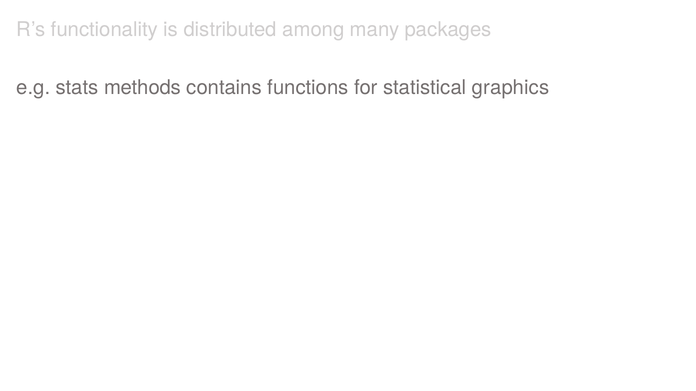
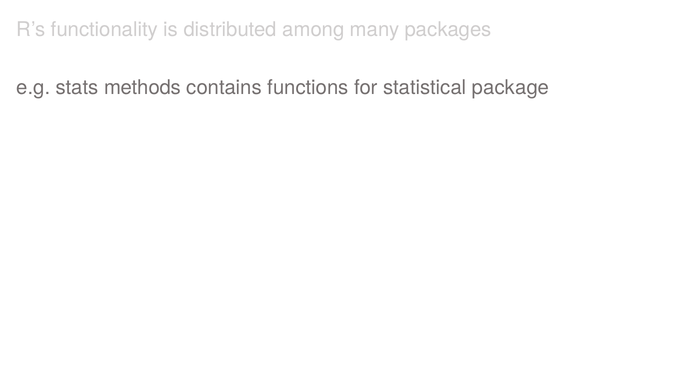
graphics: graphics -> package
